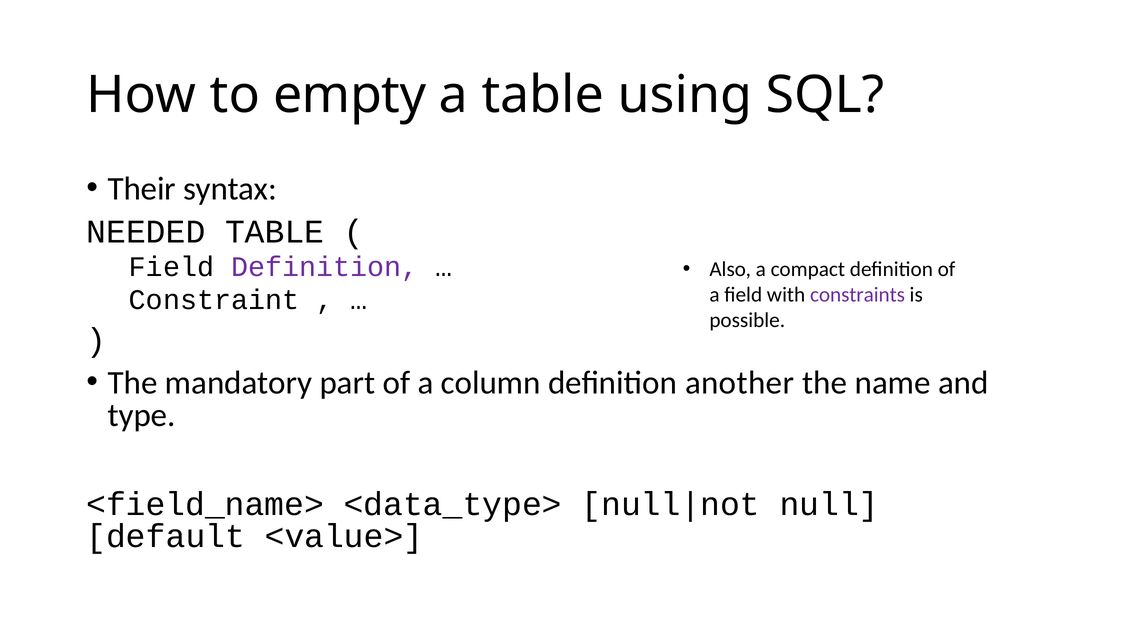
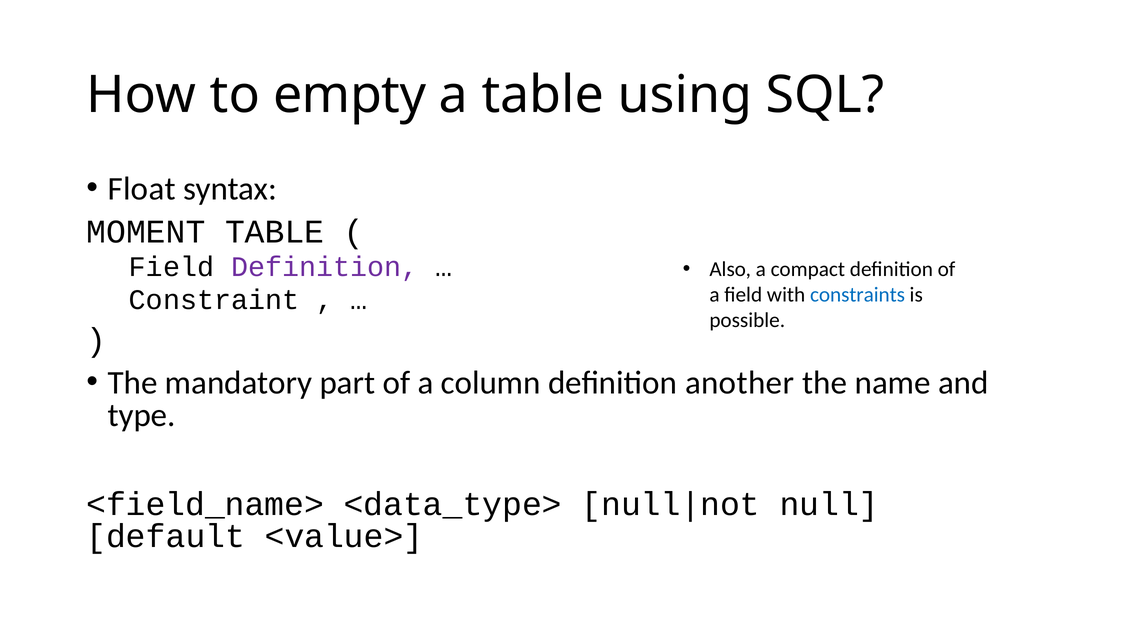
Their: Their -> Float
NEEDED: NEEDED -> MOMENT
constraints colour: purple -> blue
